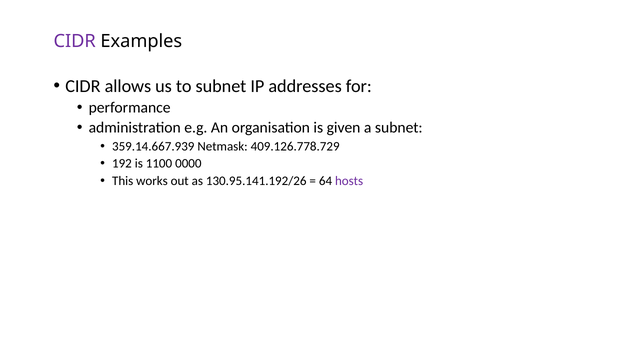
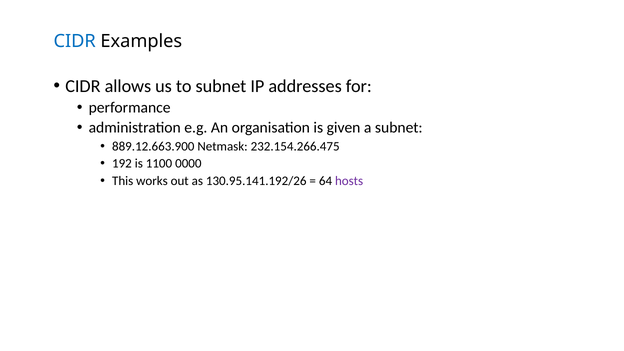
CIDR at (75, 41) colour: purple -> blue
359.14.667.939: 359.14.667.939 -> 889.12.663.900
409.126.778.729: 409.126.778.729 -> 232.154.266.475
